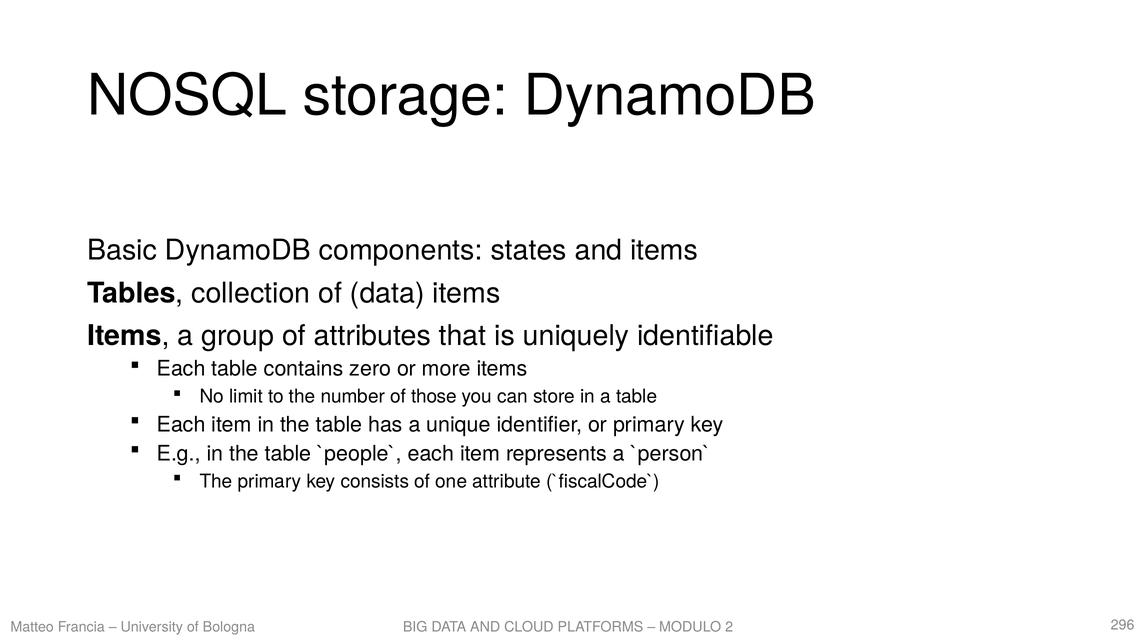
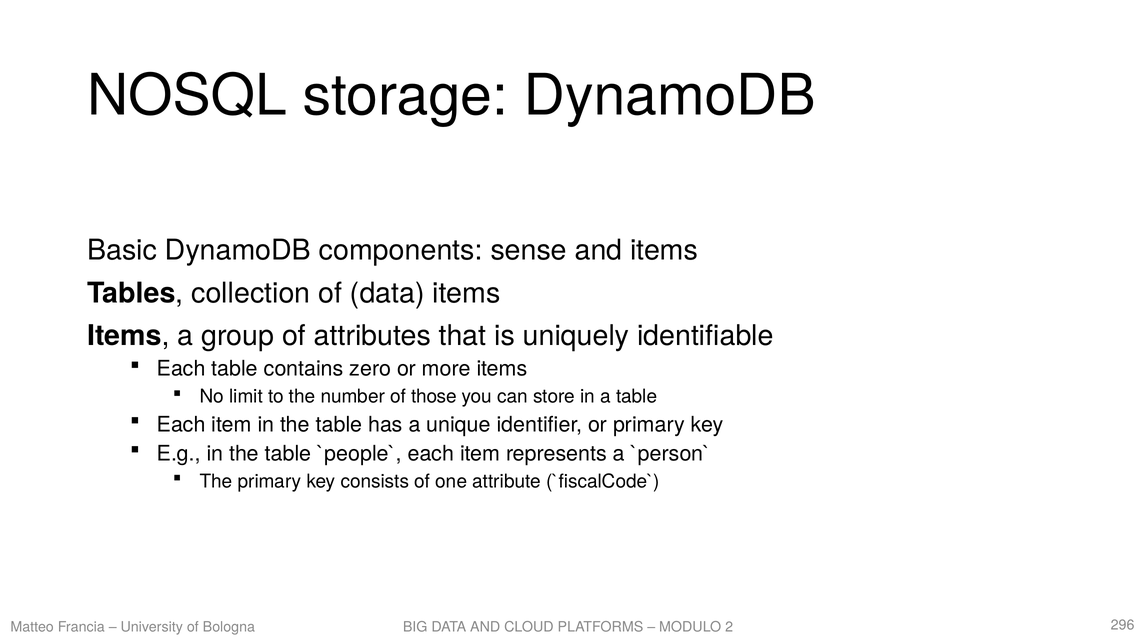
states: states -> sense
